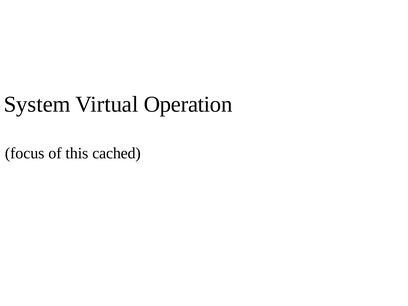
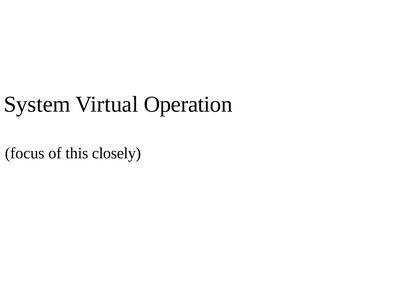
cached: cached -> closely
